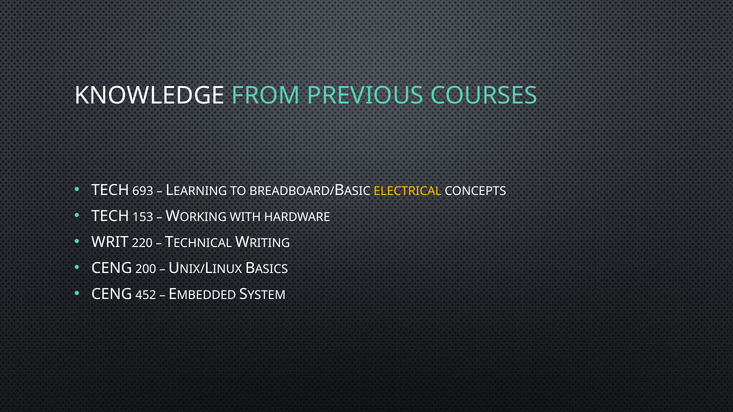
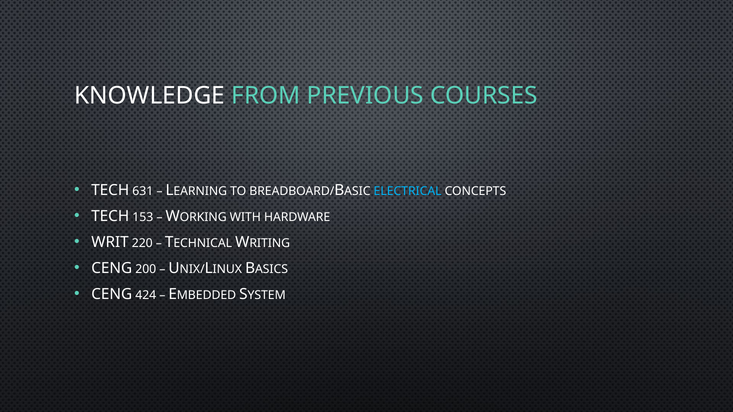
693: 693 -> 631
ELECTRICAL colour: yellow -> light blue
452: 452 -> 424
